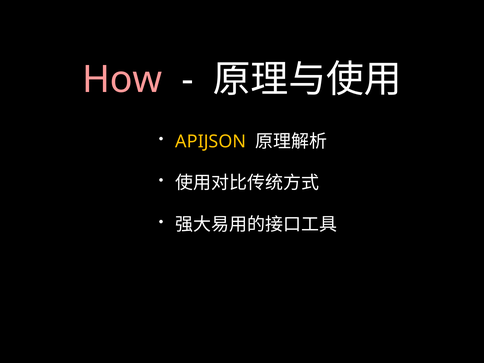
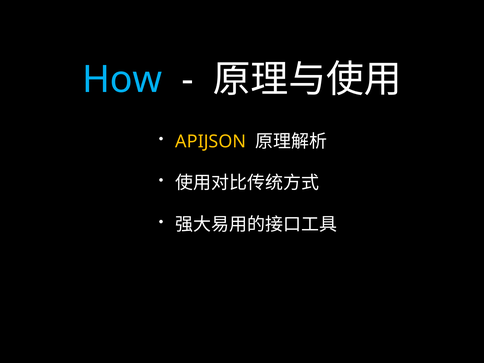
How colour: pink -> light blue
